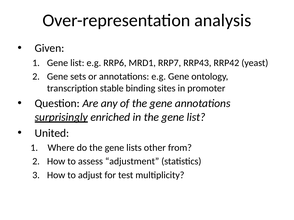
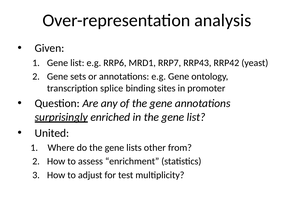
stable: stable -> splice
adjustment: adjustment -> enrichment
